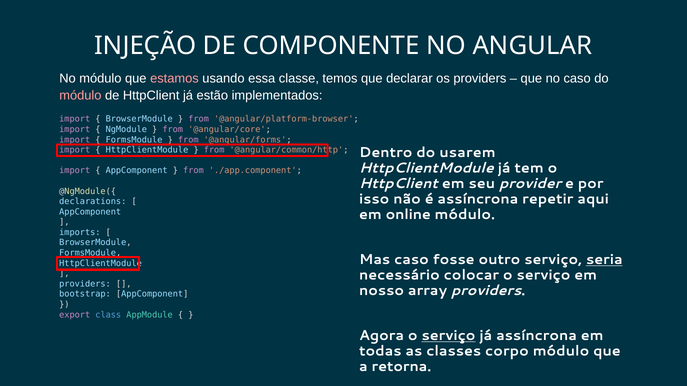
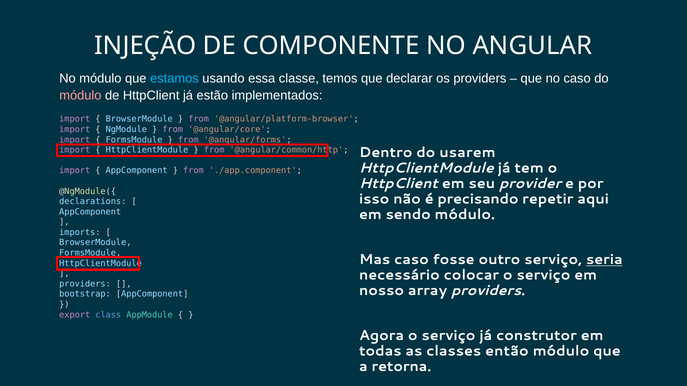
estamos colour: pink -> light blue
é assíncrona: assíncrona -> precisando
online: online -> sendo
serviço at (448, 336) underline: present -> none
já assíncrona: assíncrona -> construtor
corpo: corpo -> então
